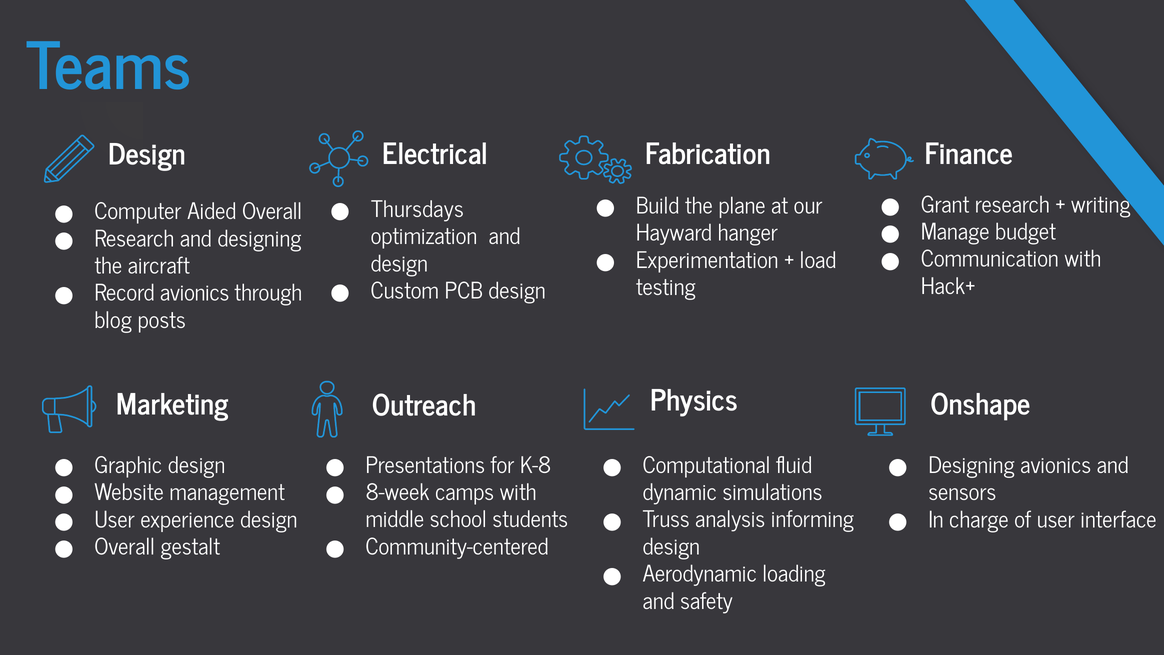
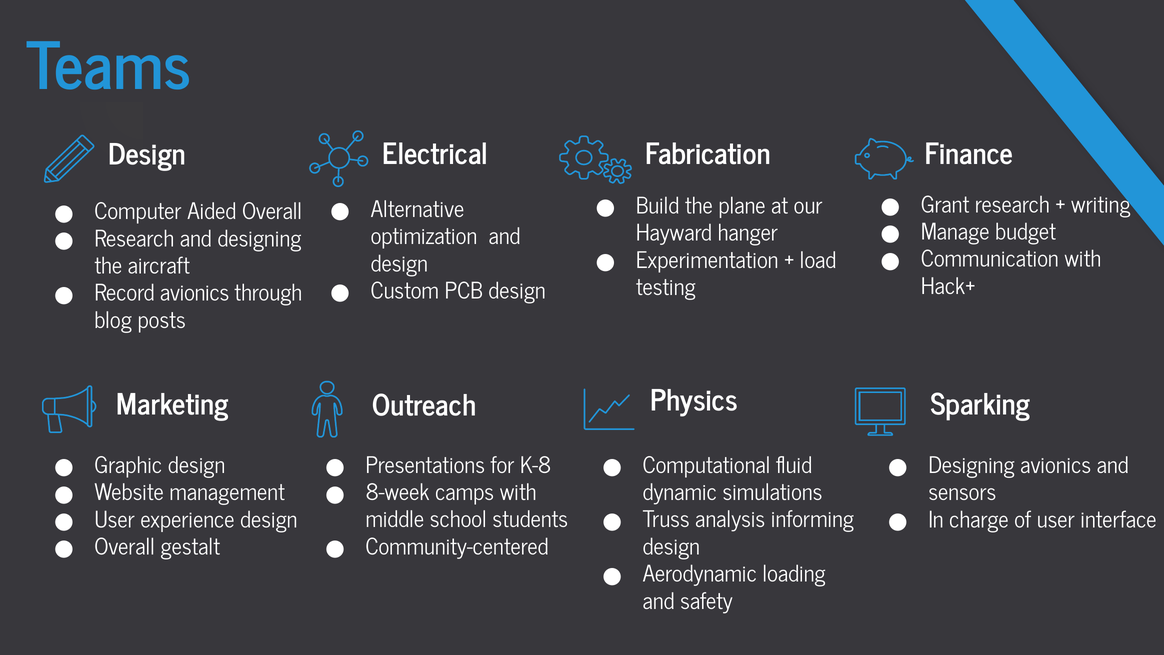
Thursdays: Thursdays -> Alternative
Onshape: Onshape -> Sparking
